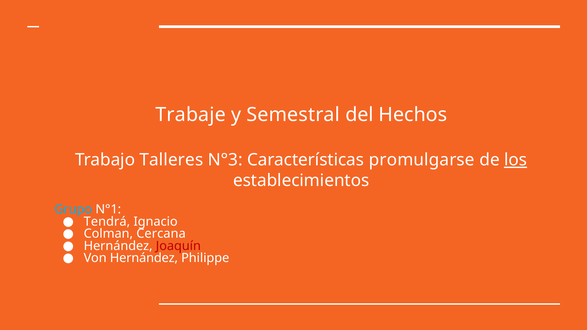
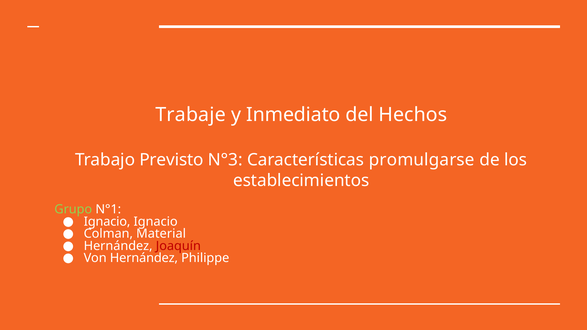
Semestral: Semestral -> Inmediato
Talleres: Talleres -> Previsto
los underline: present -> none
Grupo colour: light blue -> light green
Tendrá at (107, 222): Tendrá -> Ignacio
Cercana: Cercana -> Material
